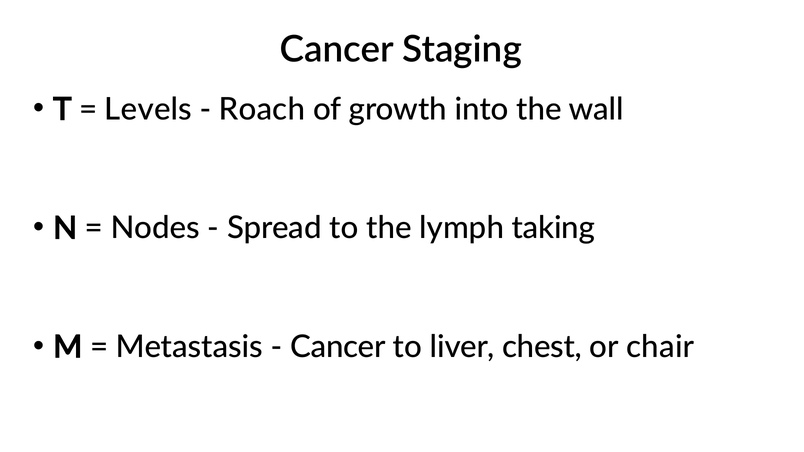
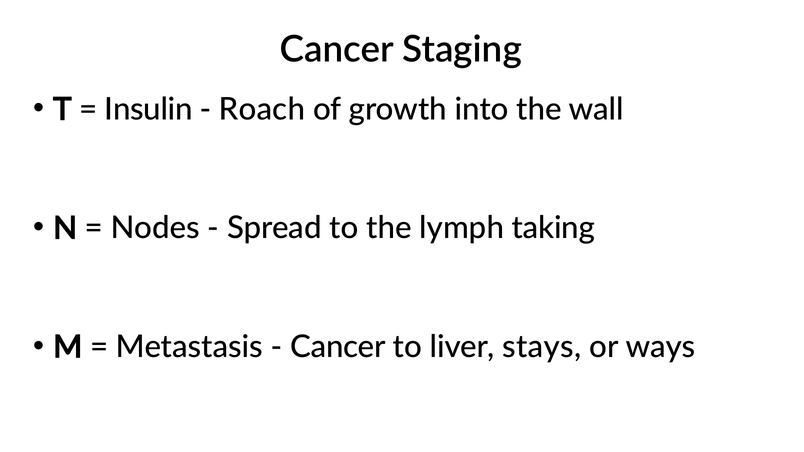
Levels: Levels -> Insulin
chest: chest -> stays
chair: chair -> ways
